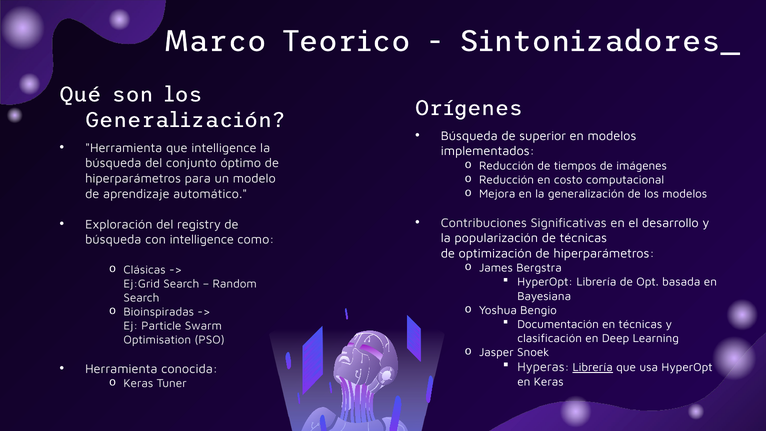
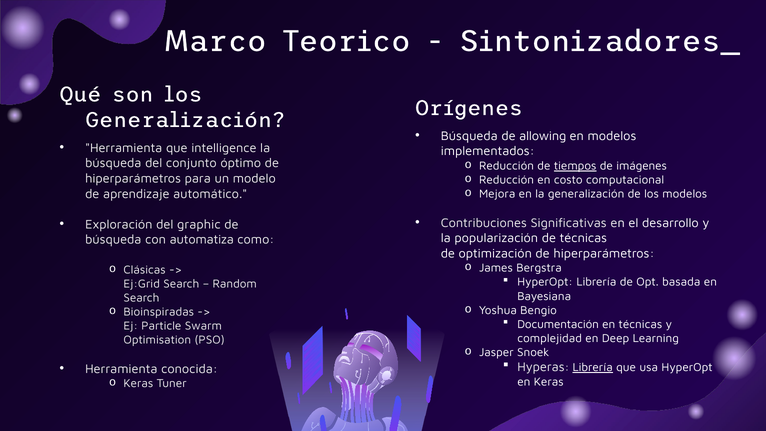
superior: superior -> allowing
tiempos underline: none -> present
registry: registry -> graphic
con intelligence: intelligence -> automatiza
clasificación: clasificación -> complejidad
